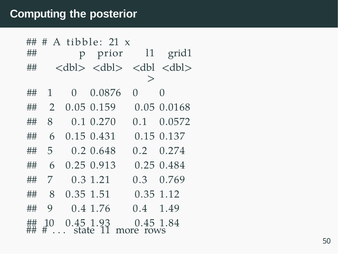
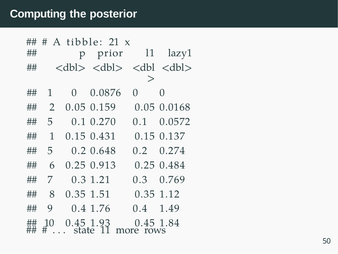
grid1: grid1 -> lazy1
8 at (50, 122): 8 -> 5
6 at (52, 136): 6 -> 1
